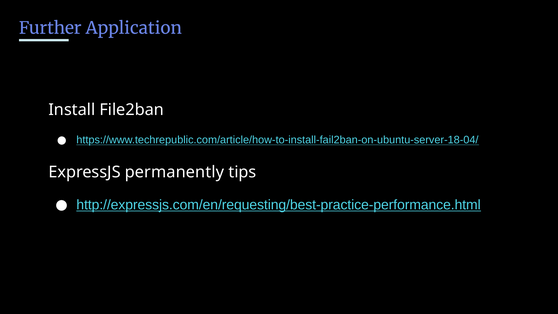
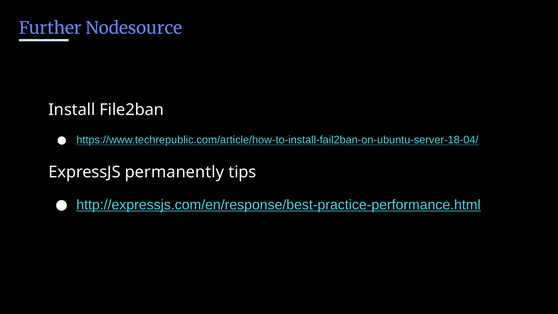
Application: Application -> Nodesource
http://expressjs.com/en/requesting/best-practice-performance.html: http://expressjs.com/en/requesting/best-practice-performance.html -> http://expressjs.com/en/response/best-practice-performance.html
